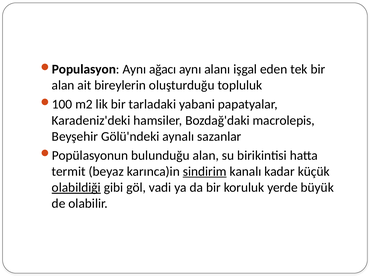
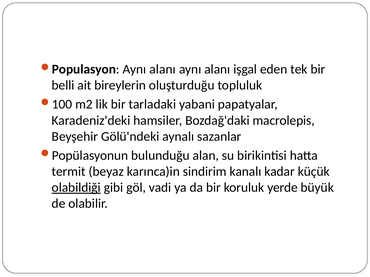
ağacı at (163, 69): ağacı -> alanı
alan at (63, 85): alan -> belli
sindirim underline: present -> none
